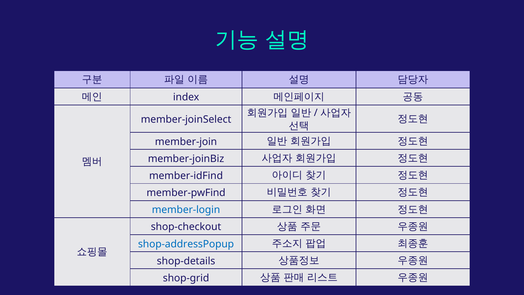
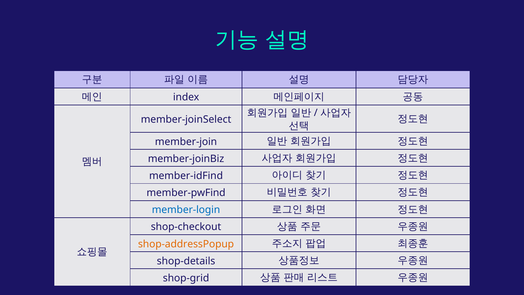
shop-addressPopup colour: blue -> orange
